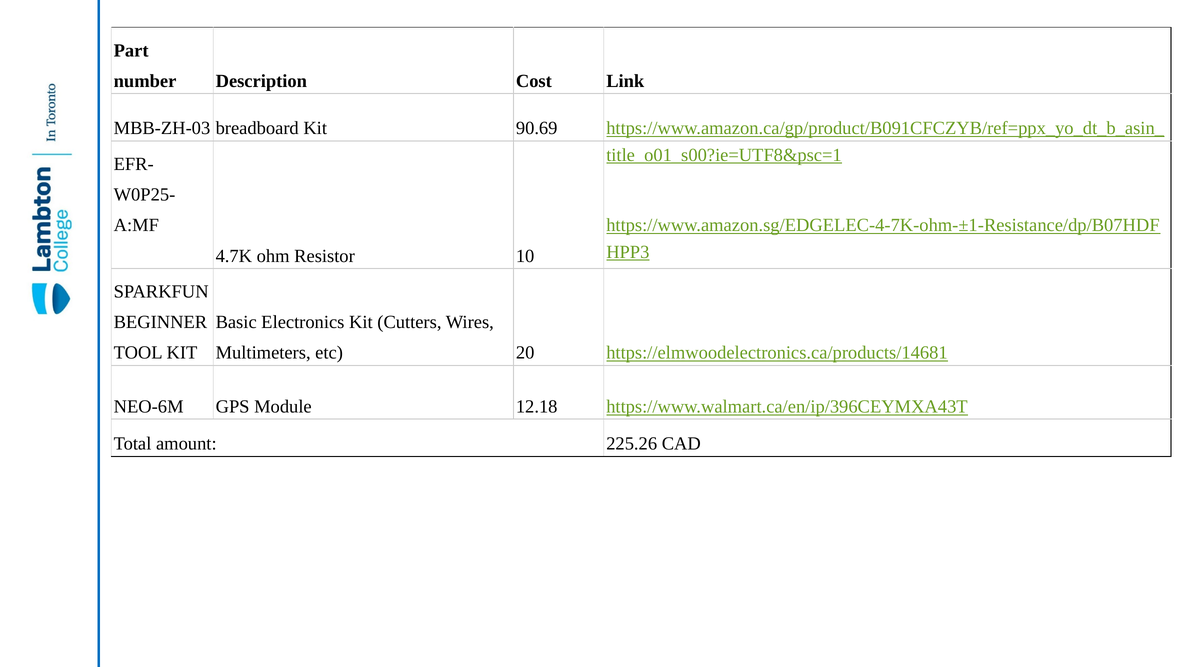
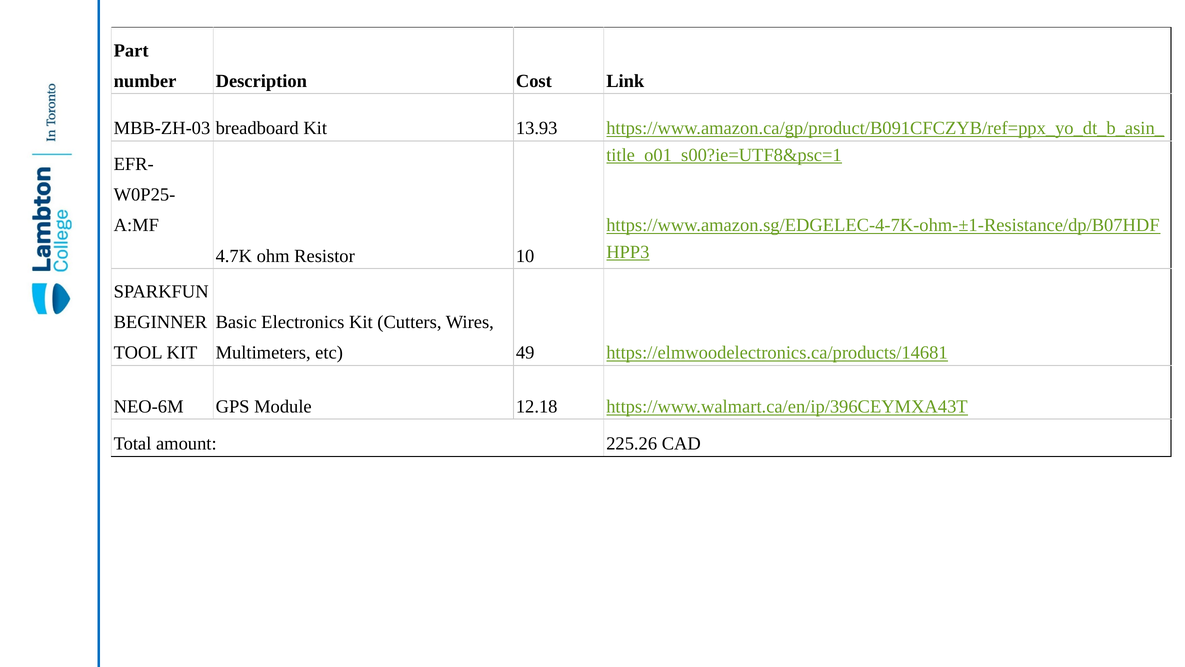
90.69: 90.69 -> 13.93
20: 20 -> 49
